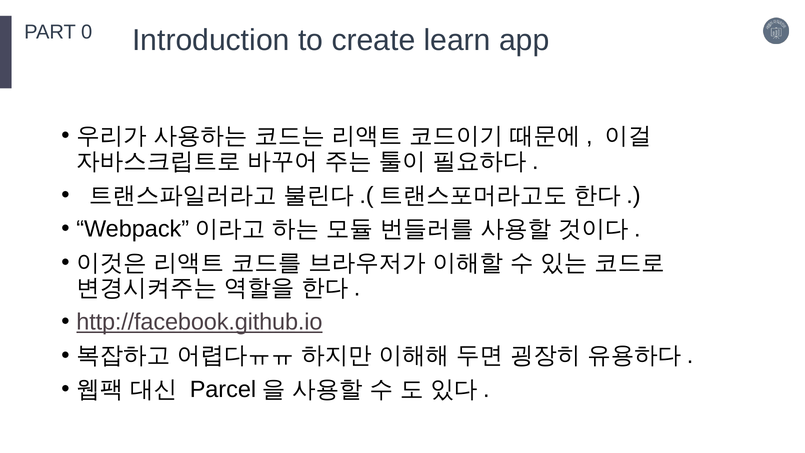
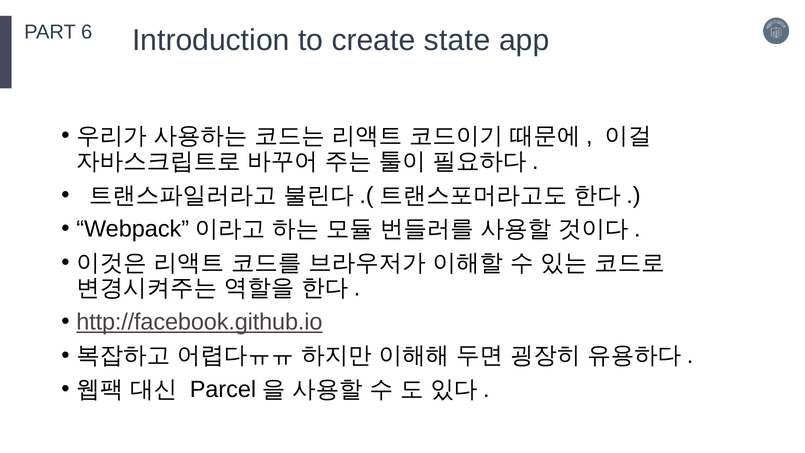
0: 0 -> 6
learn: learn -> state
